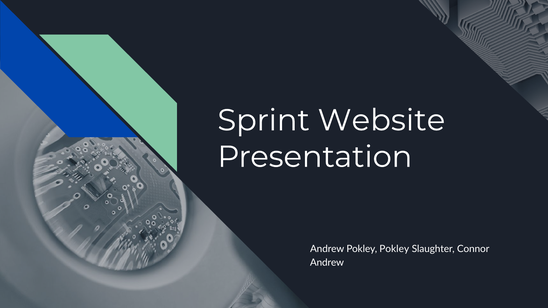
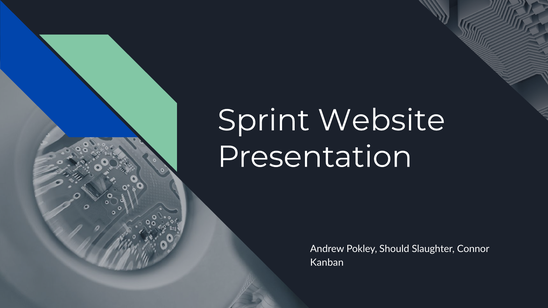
Pokley Pokley: Pokley -> Should
Andrew at (327, 263): Andrew -> Kanban
